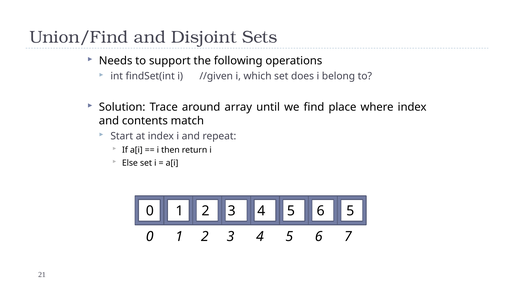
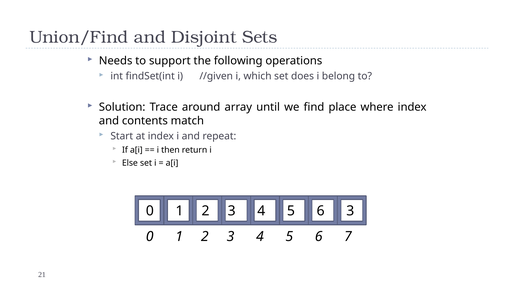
6 5: 5 -> 3
